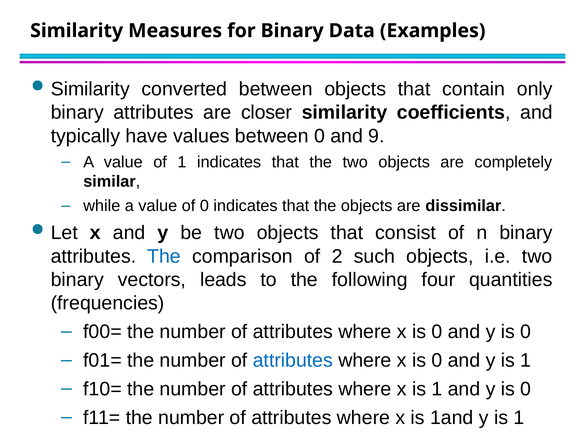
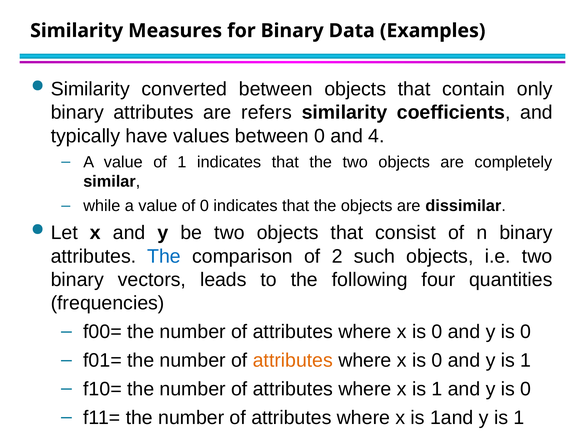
closer: closer -> refers
9: 9 -> 4
attributes at (293, 360) colour: blue -> orange
